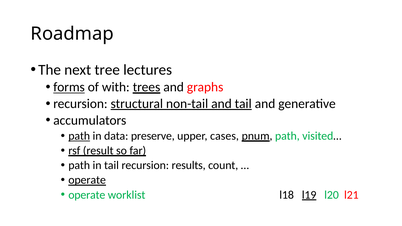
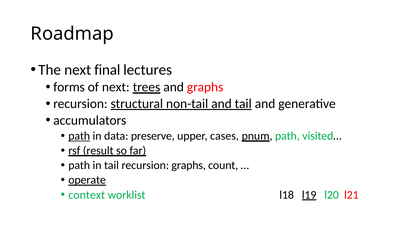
tree: tree -> final
forms underline: present -> none
of with: with -> next
recursion results: results -> graphs
operate at (87, 195): operate -> context
